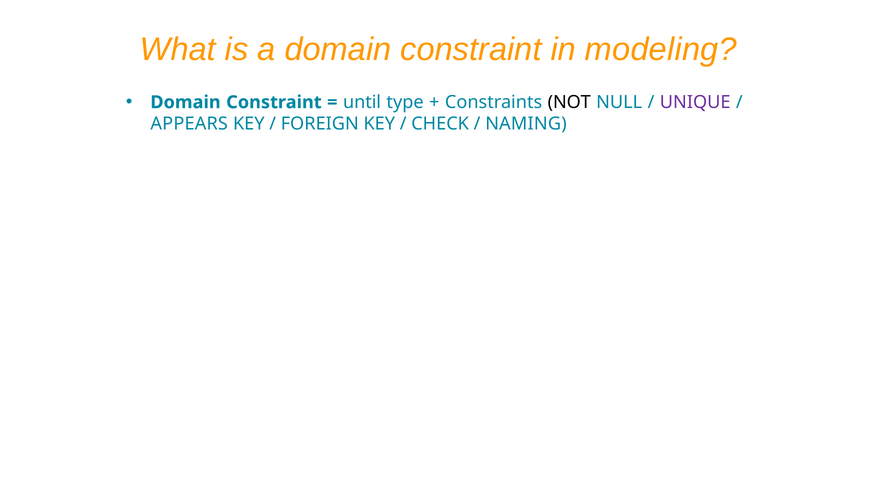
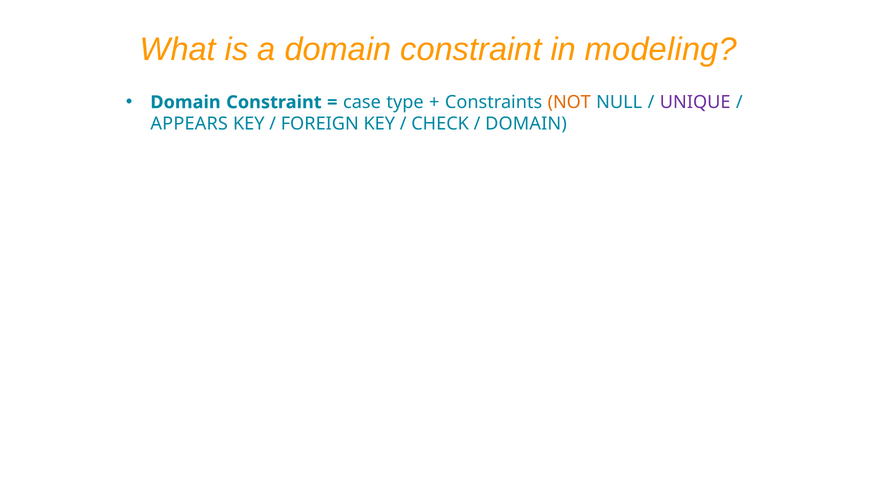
until: until -> case
NOT colour: black -> orange
NAMING at (526, 124): NAMING -> DOMAIN
